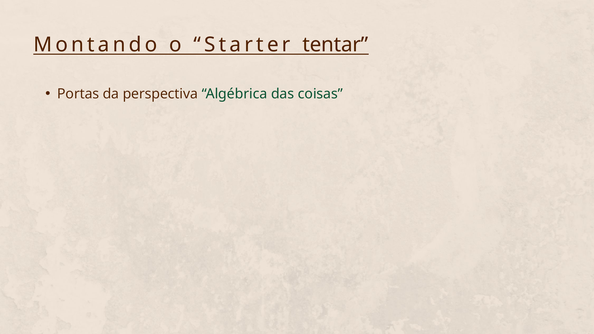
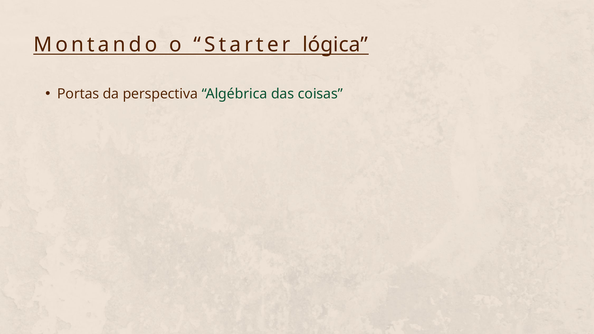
tentar: tentar -> lógica
